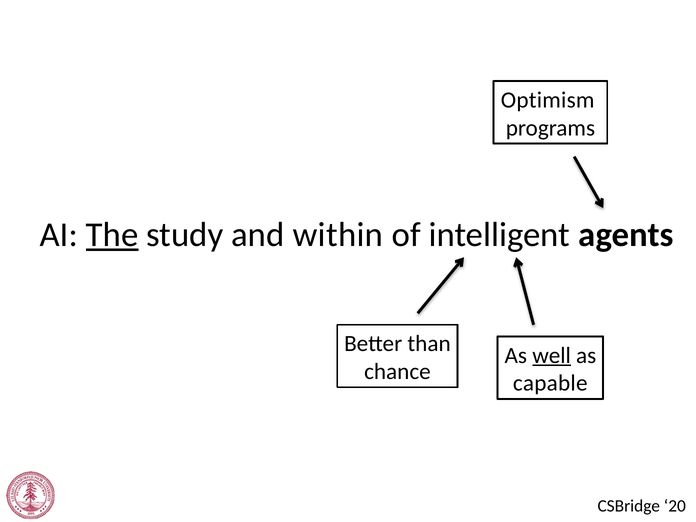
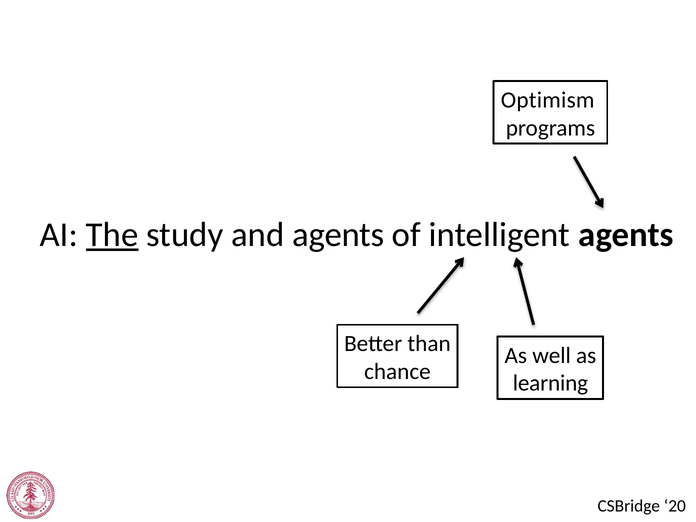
and within: within -> agents
well underline: present -> none
capable: capable -> learning
